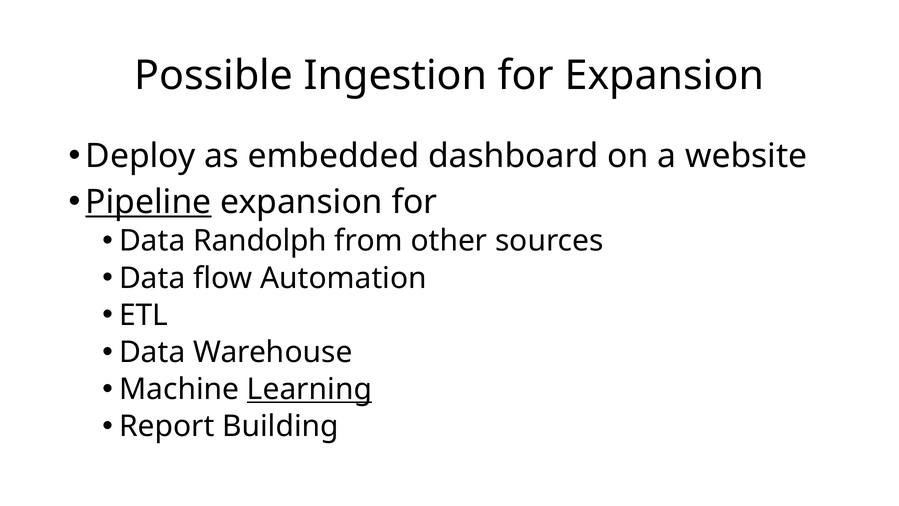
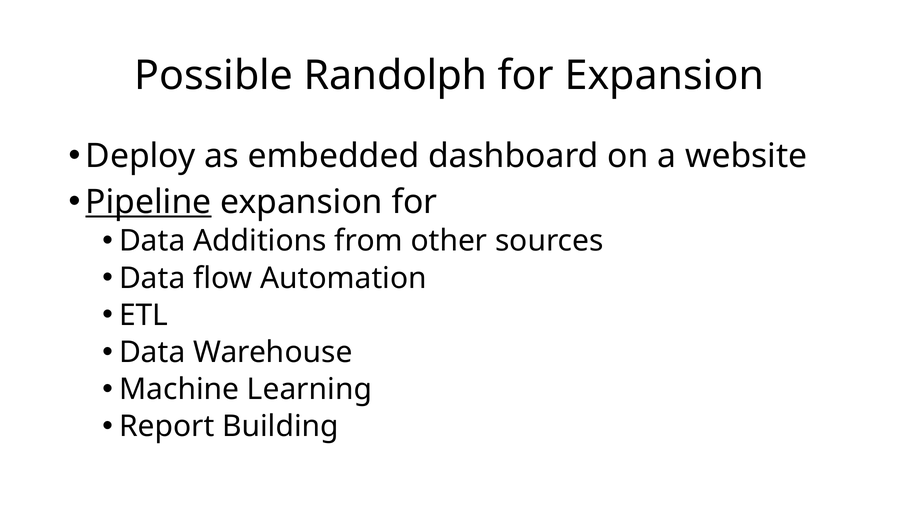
Ingestion: Ingestion -> Randolph
Randolph: Randolph -> Additions
Learning underline: present -> none
